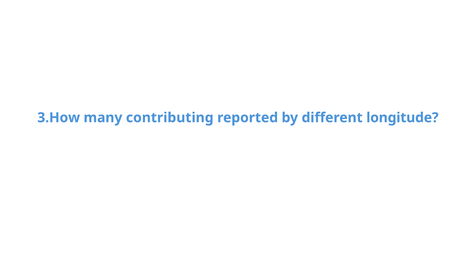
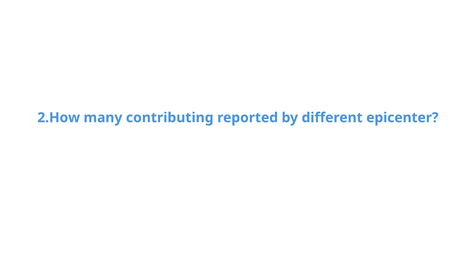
3.How: 3.How -> 2.How
longitude: longitude -> epicenter
